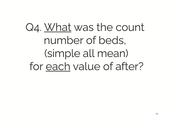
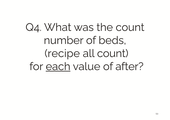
What underline: present -> none
simple: simple -> recipe
all mean: mean -> count
